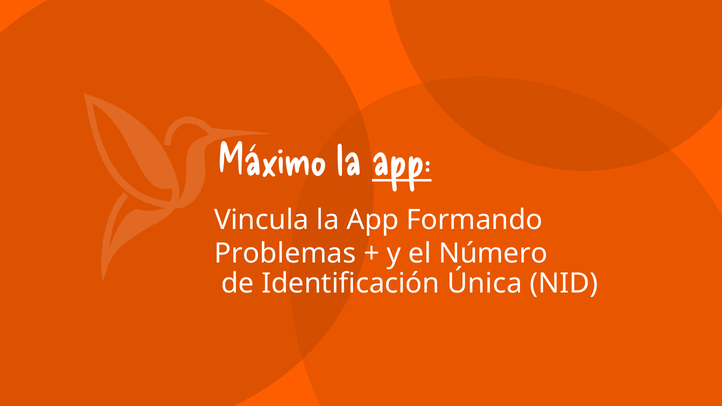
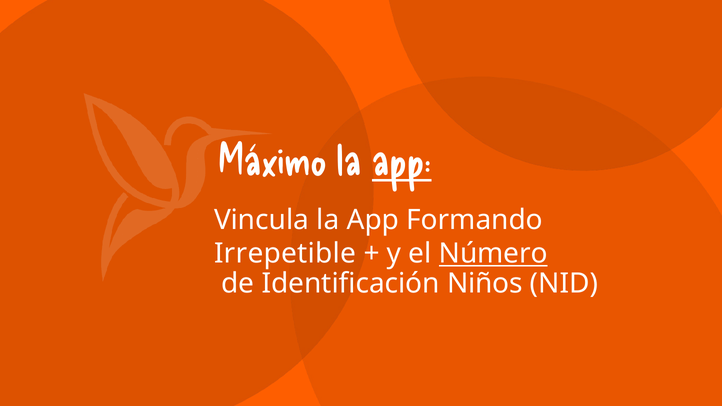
Problemas: Problemas -> Irrepetible
Número underline: none -> present
Única: Única -> Niños
